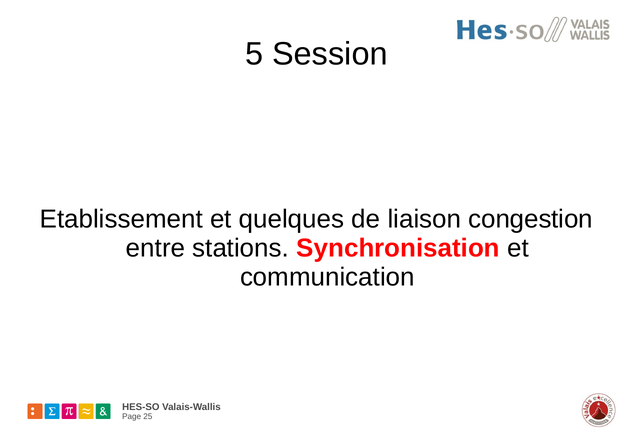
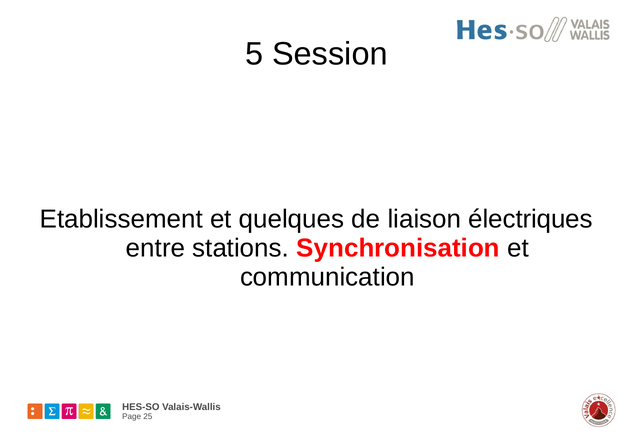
congestion: congestion -> électriques
